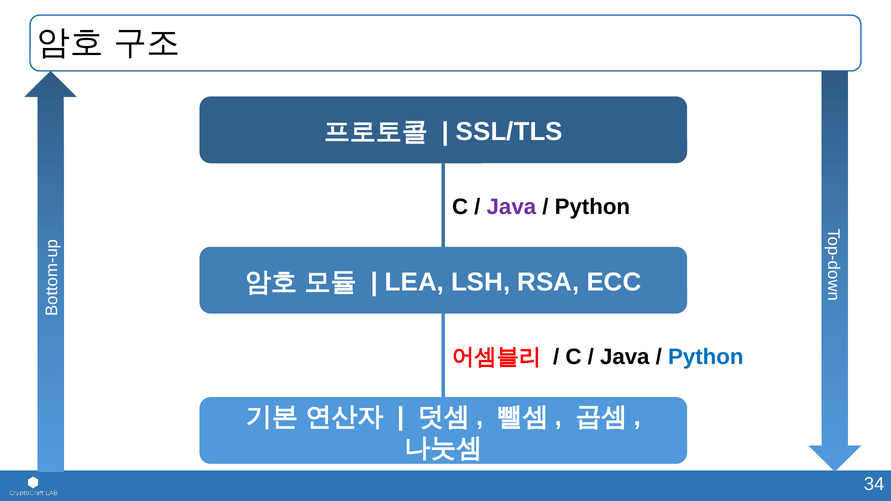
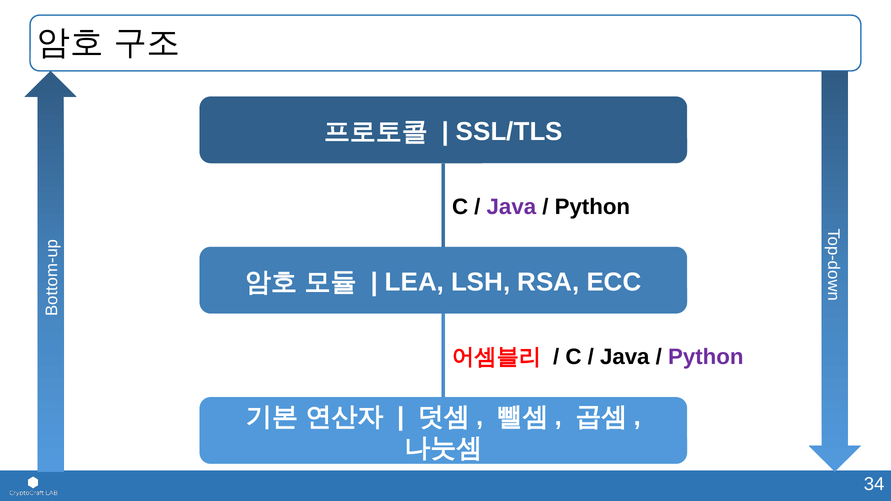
Python at (706, 357) colour: blue -> purple
